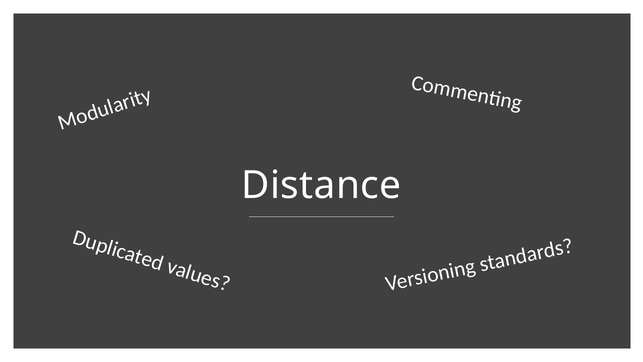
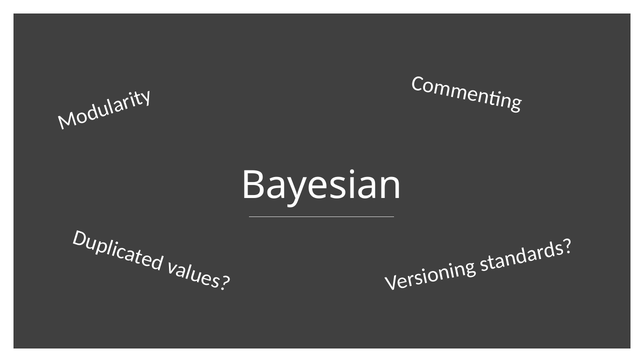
Distance: Distance -> Bayesian
